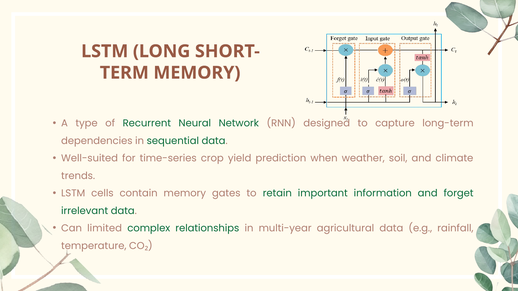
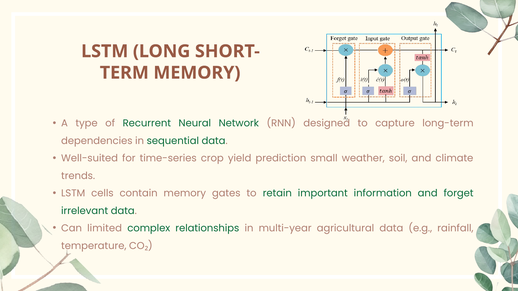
when: when -> small
